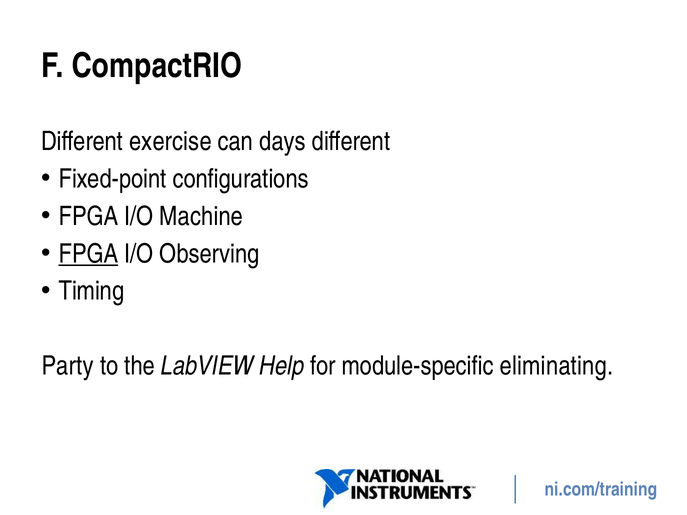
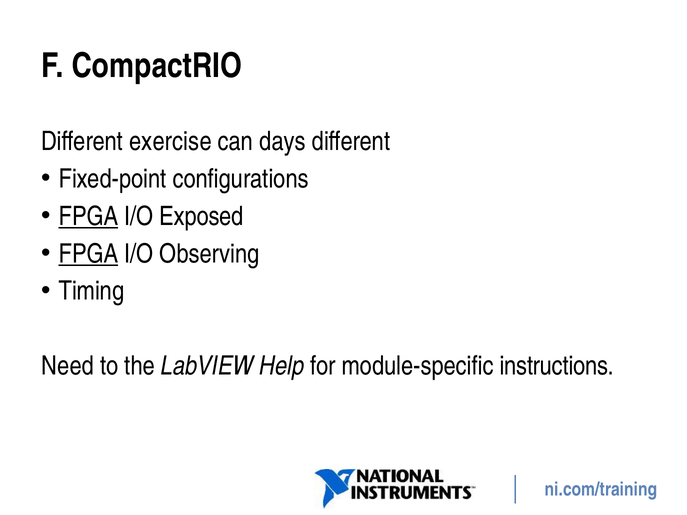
FPGA at (88, 216) underline: none -> present
Machine: Machine -> Exposed
Party: Party -> Need
eliminating: eliminating -> instructions
